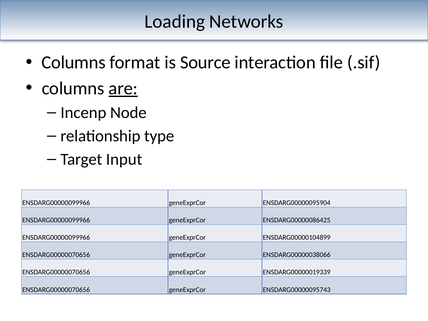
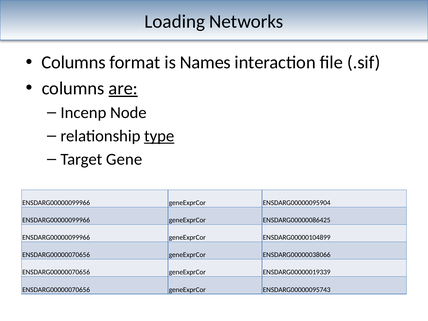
Source: Source -> Names
type underline: none -> present
Input: Input -> Gene
